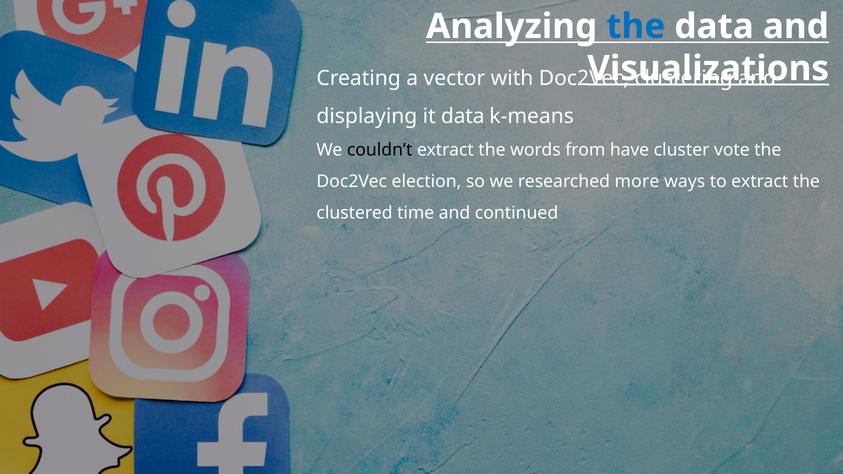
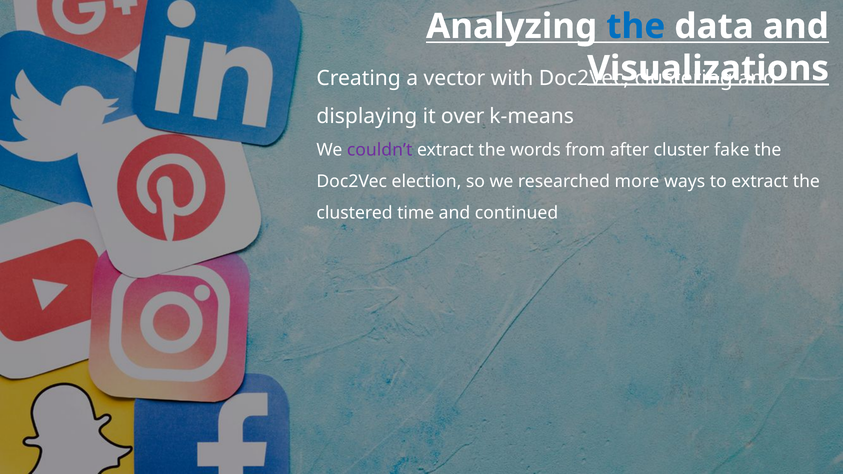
it data: data -> over
couldn’t colour: black -> purple
have: have -> after
vote: vote -> fake
